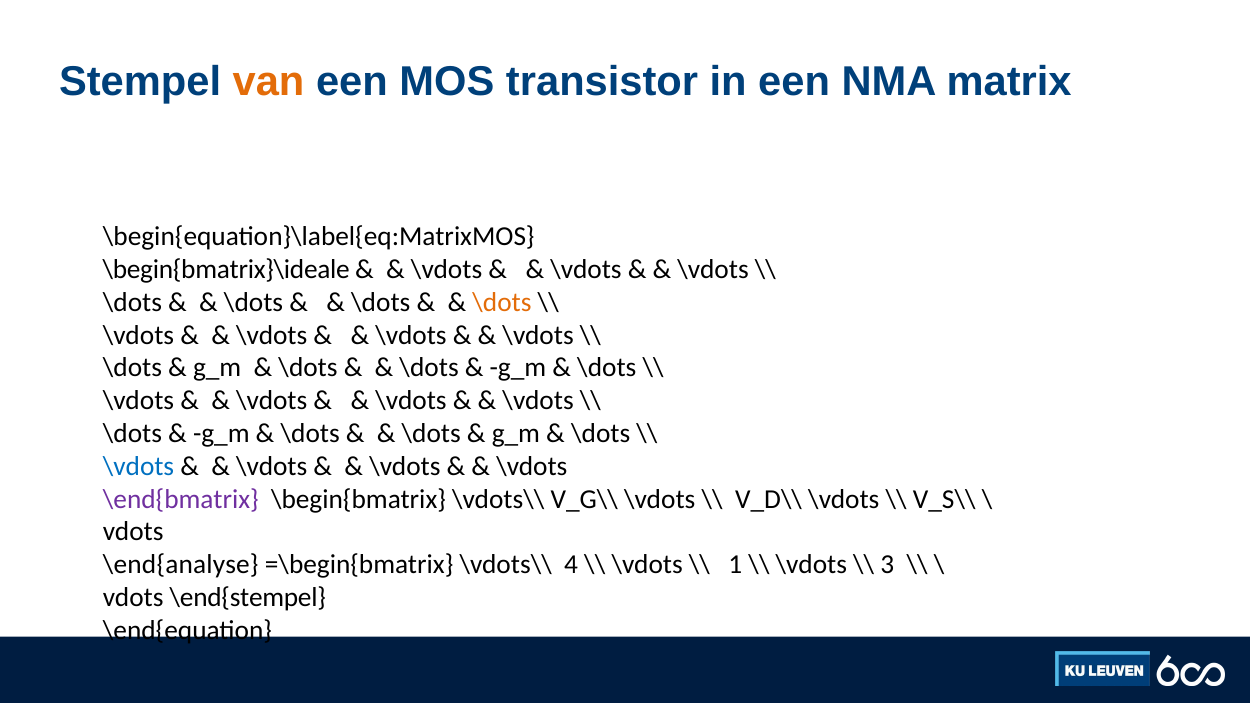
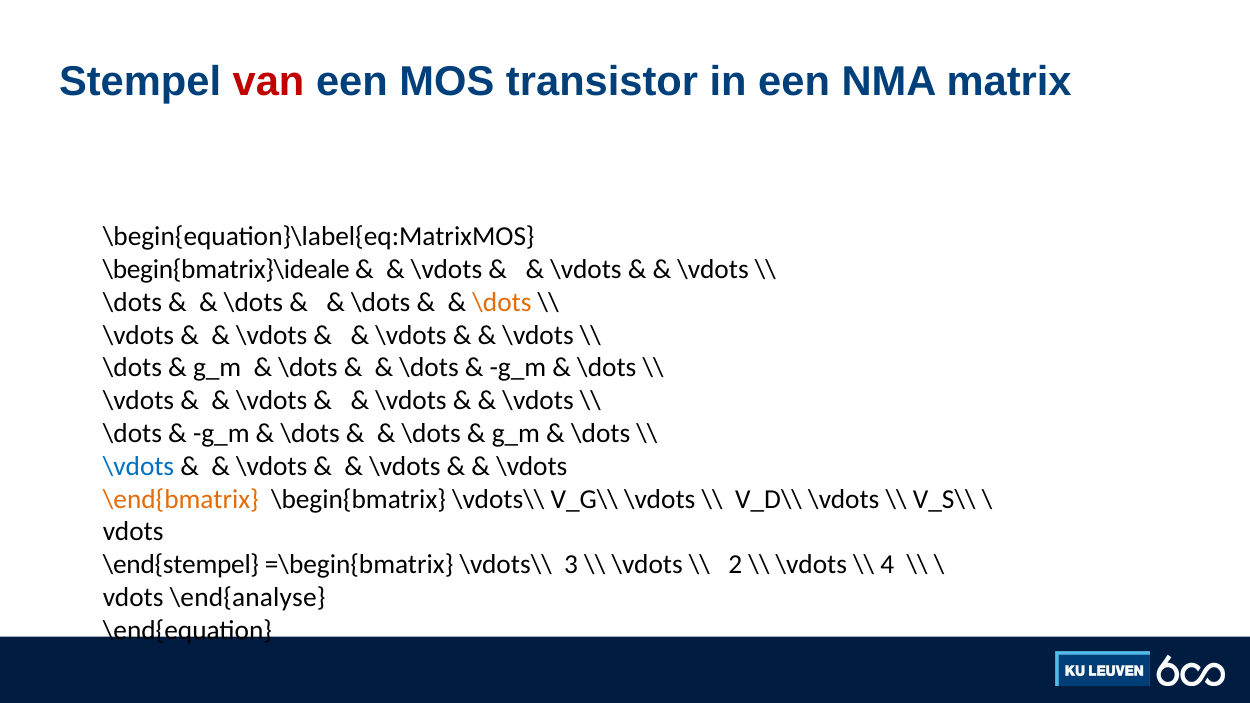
van colour: orange -> red
\end{bmatrix colour: purple -> orange
\end{analyse: \end{analyse -> \end{stempel
4: 4 -> 3
1: 1 -> 2
3: 3 -> 4
\end{stempel: \end{stempel -> \end{analyse
